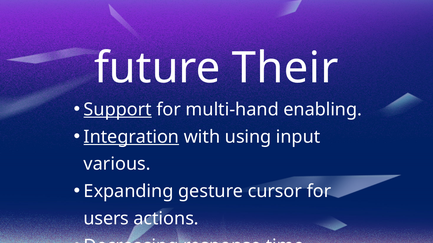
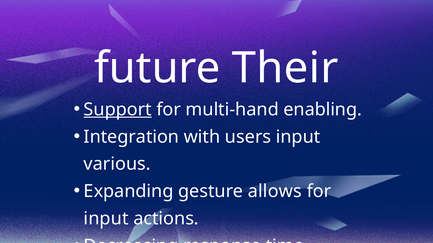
Integration underline: present -> none
using: using -> users
cursor: cursor -> allows
users at (106, 219): users -> input
